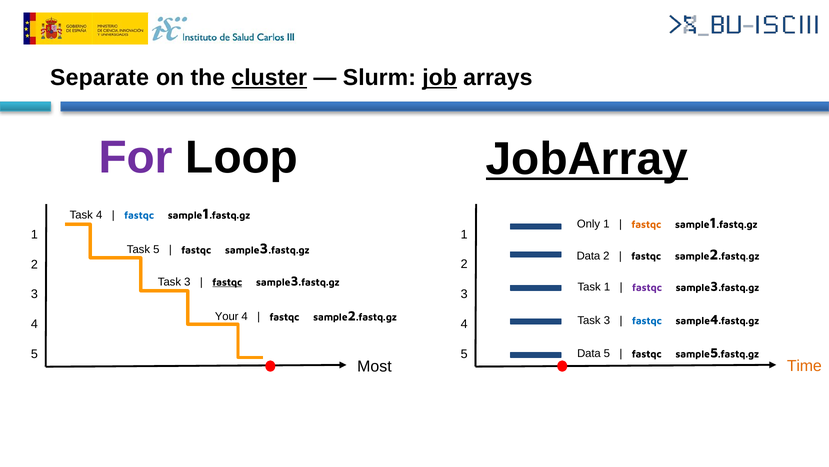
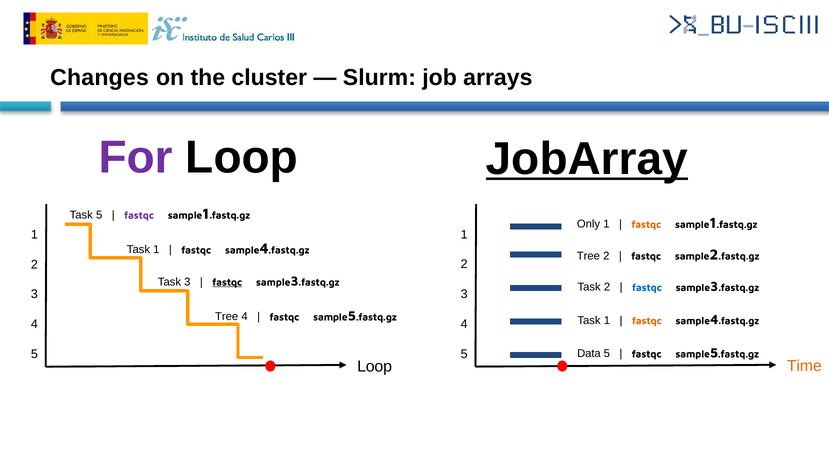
Separate: Separate -> Changes
cluster underline: present -> none
job underline: present -> none
Task 4: 4 -> 5
fastqc at (139, 215) colour: blue -> purple
5 at (156, 249): 5 -> 1
3 at (264, 248): 3 -> 4
Data at (588, 255): Data -> Tree
Task 1: 1 -> 2
fastqc at (647, 287) colour: purple -> blue
Your at (227, 316): Your -> Tree
2 at (352, 315): 2 -> 5
3 at (607, 320): 3 -> 1
fastqc at (647, 320) colour: blue -> orange
Most at (374, 366): Most -> Loop
